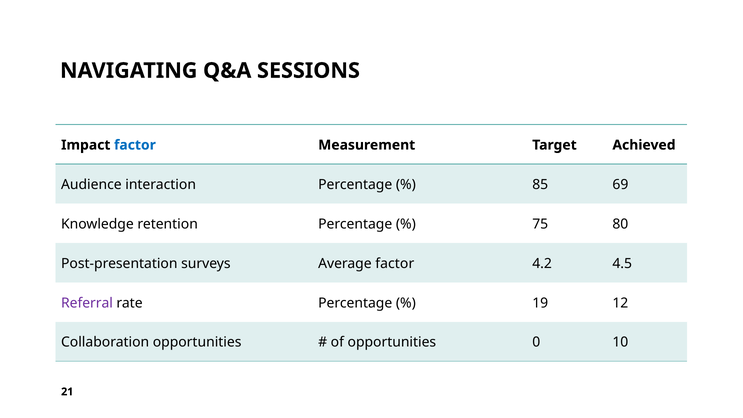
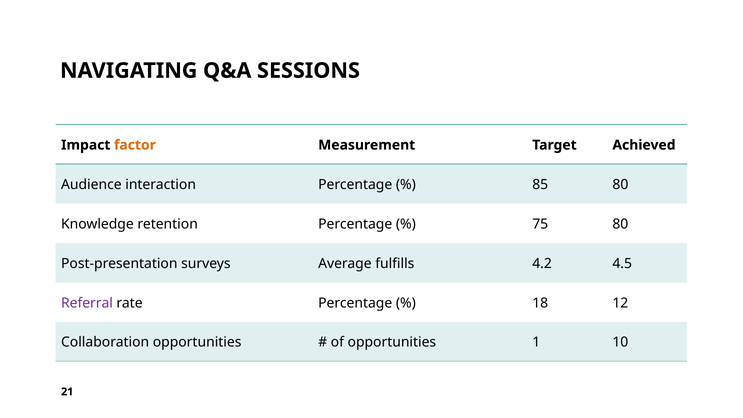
factor at (135, 145) colour: blue -> orange
85 69: 69 -> 80
Average factor: factor -> fulfills
19: 19 -> 18
0: 0 -> 1
